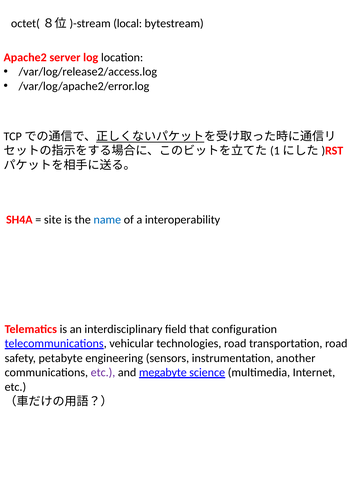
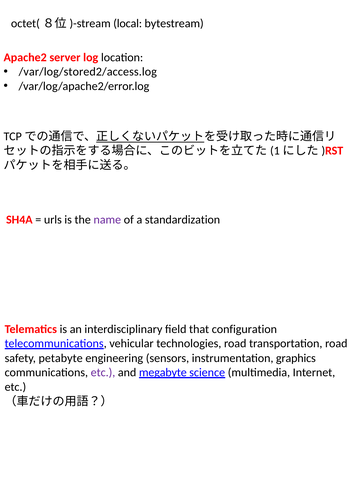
/var/log/release2/access.log: /var/log/release2/access.log -> /var/log/stored2/access.log
site: site -> urls
name colour: blue -> purple
interoperability: interoperability -> standardization
another: another -> graphics
